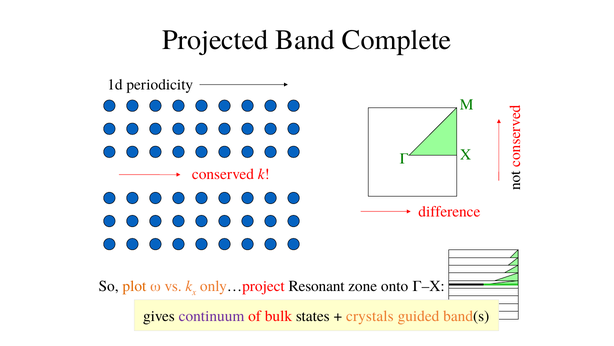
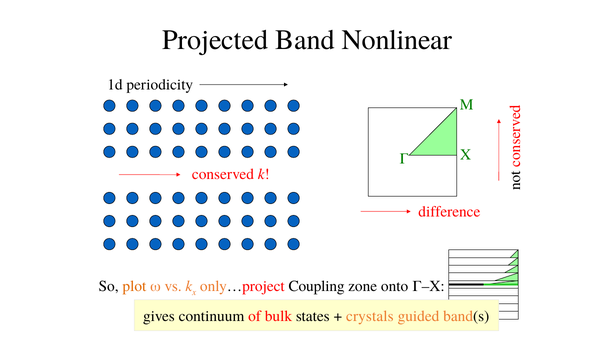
Complete: Complete -> Nonlinear
Resonant: Resonant -> Coupling
continuum colour: purple -> black
